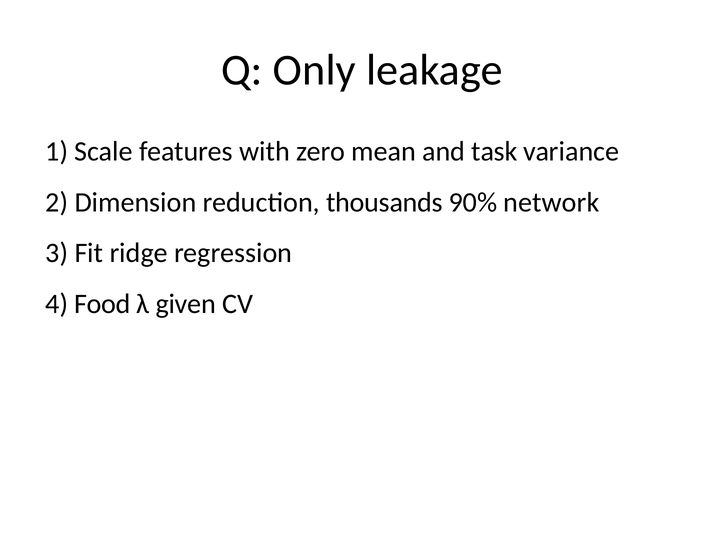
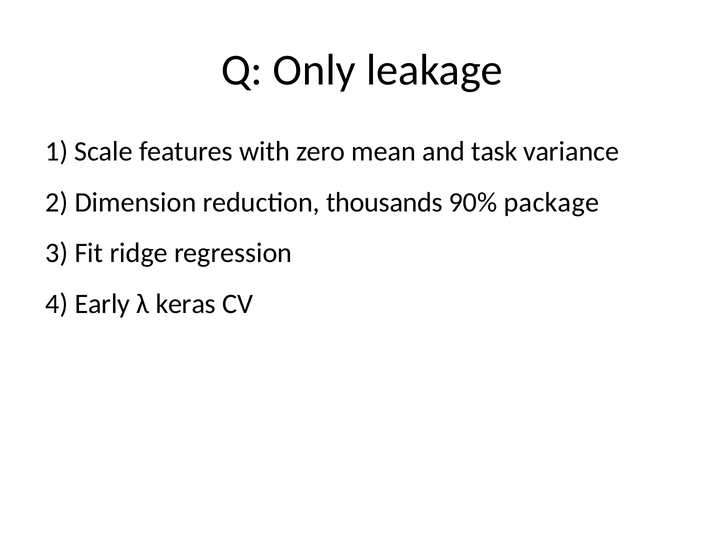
network: network -> package
Food: Food -> Early
given: given -> keras
